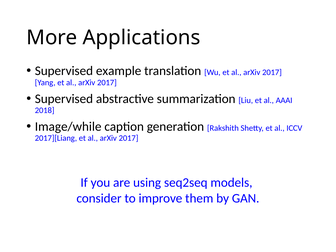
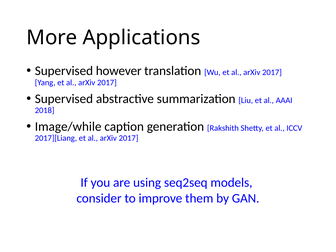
example: example -> however
